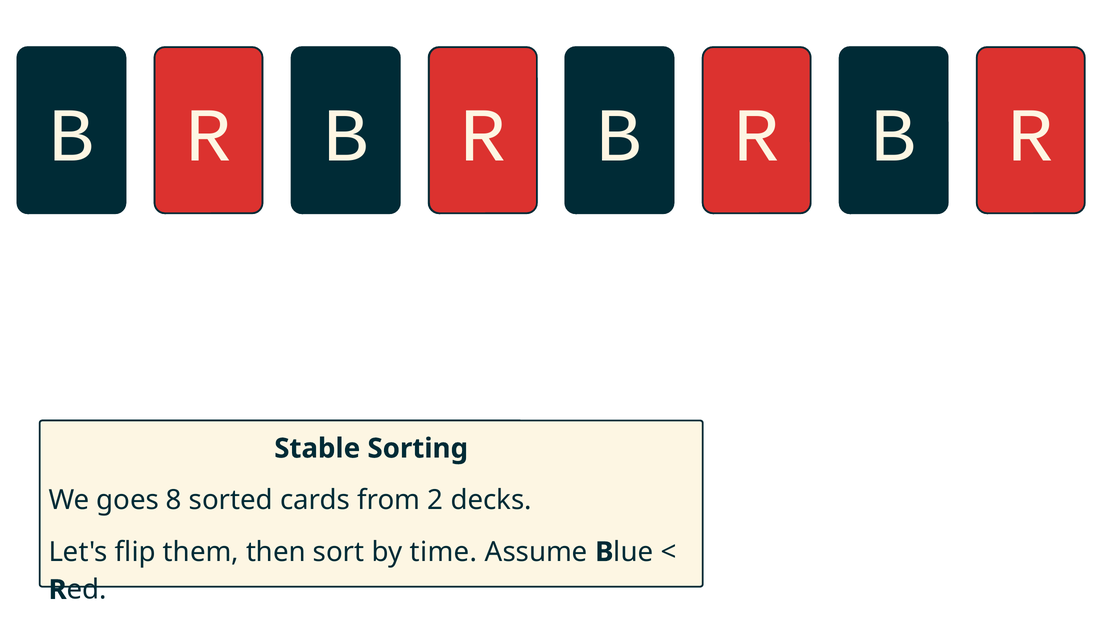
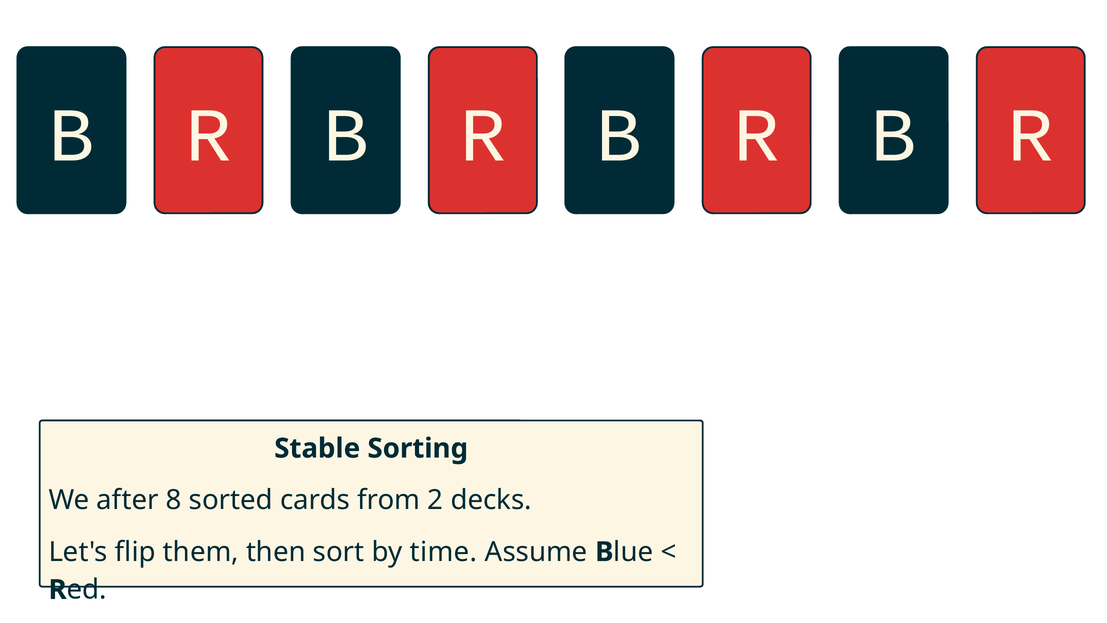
goes: goes -> after
